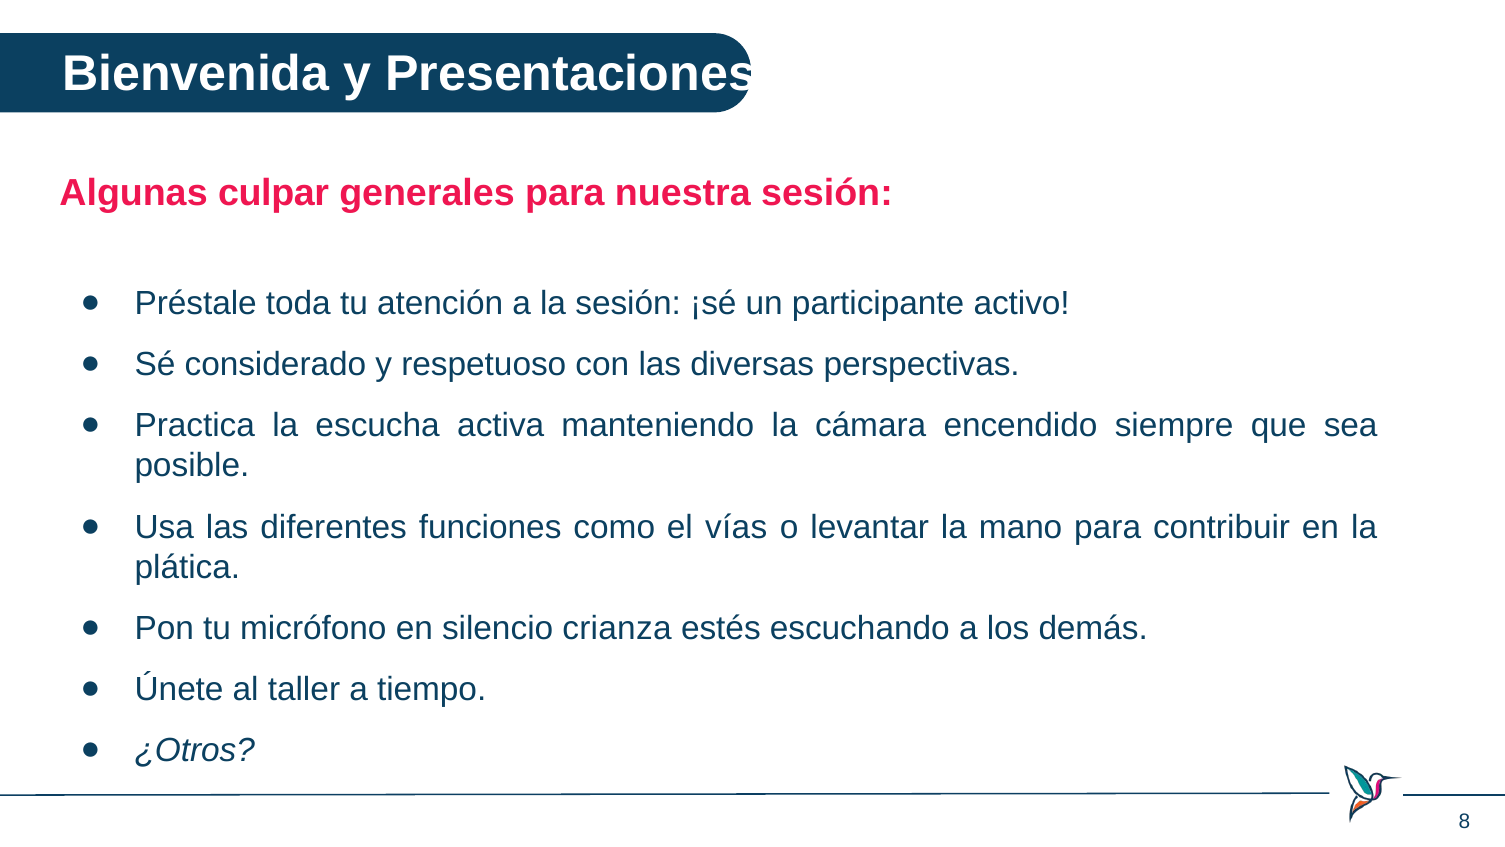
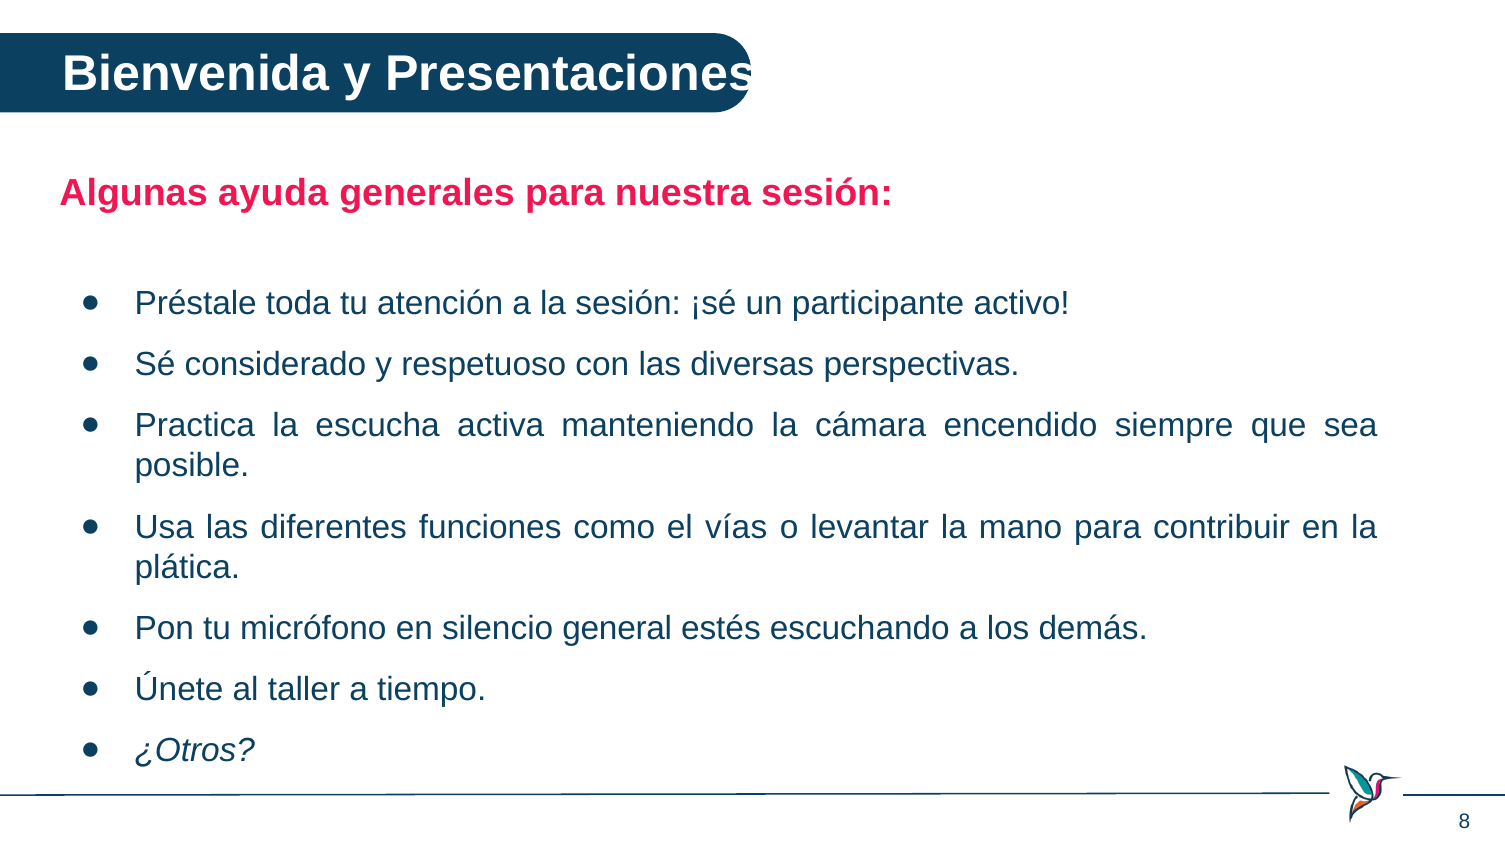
culpar: culpar -> ayuda
crianza: crianza -> general
